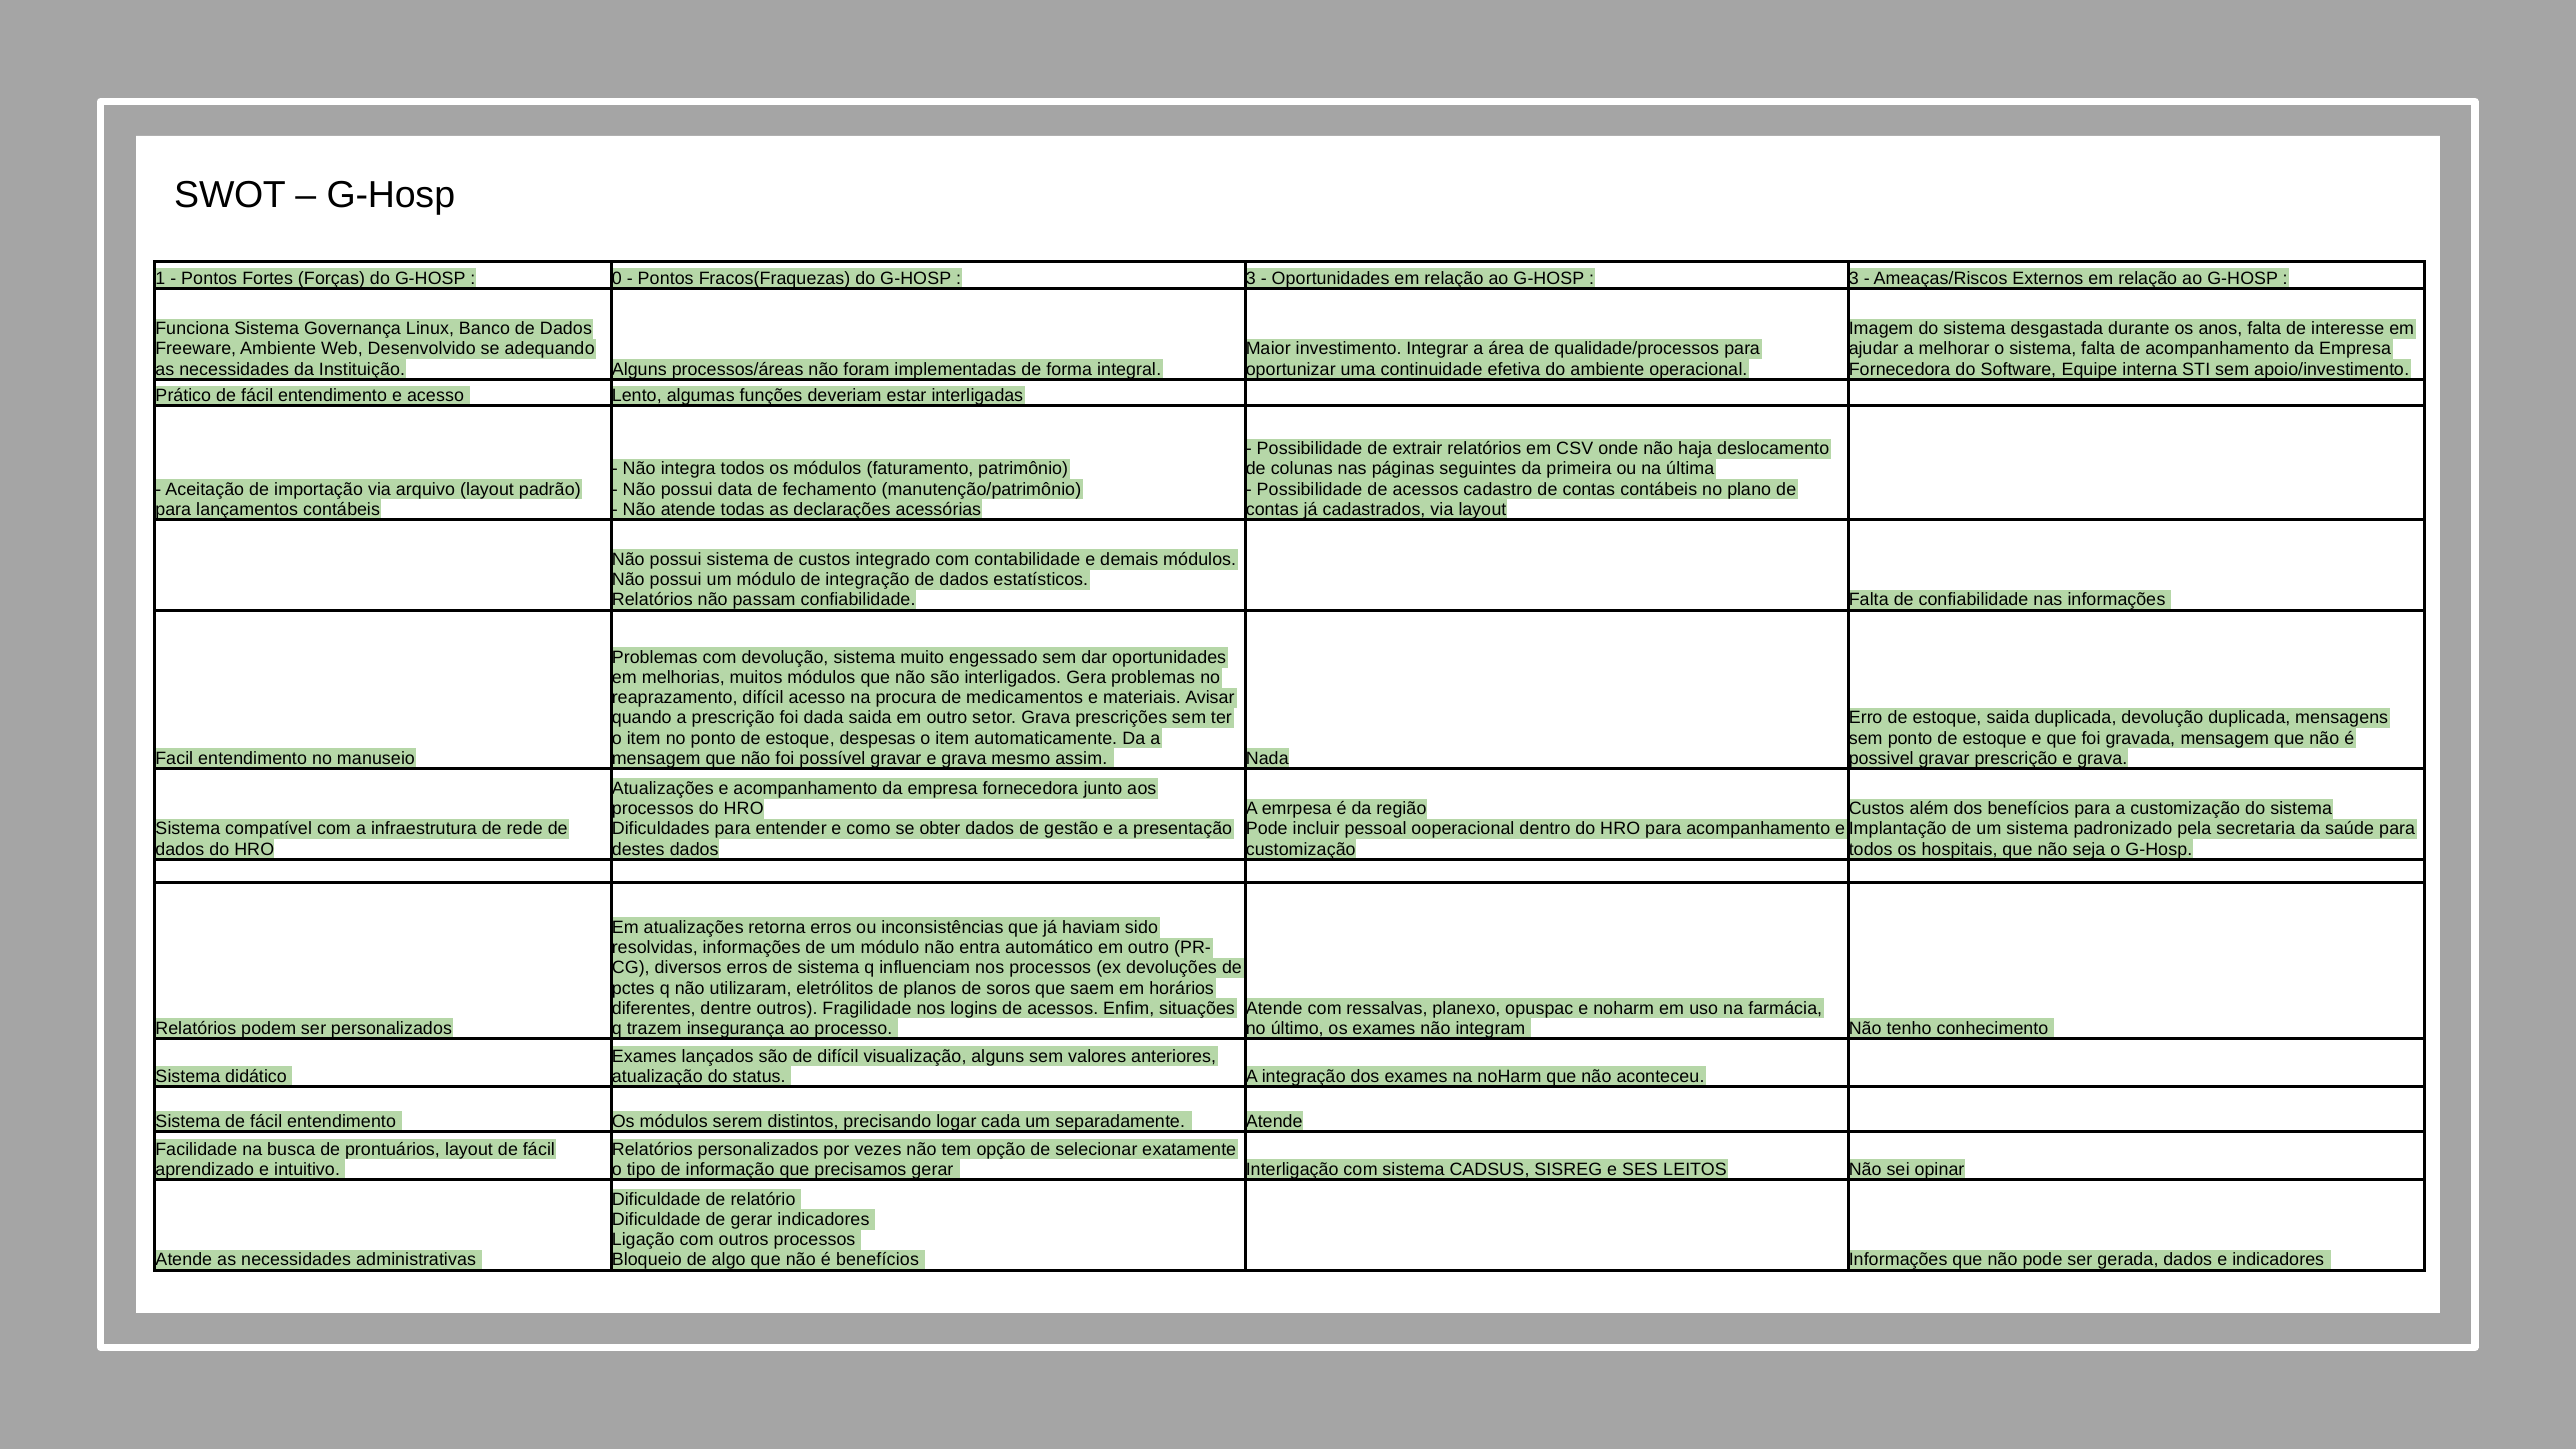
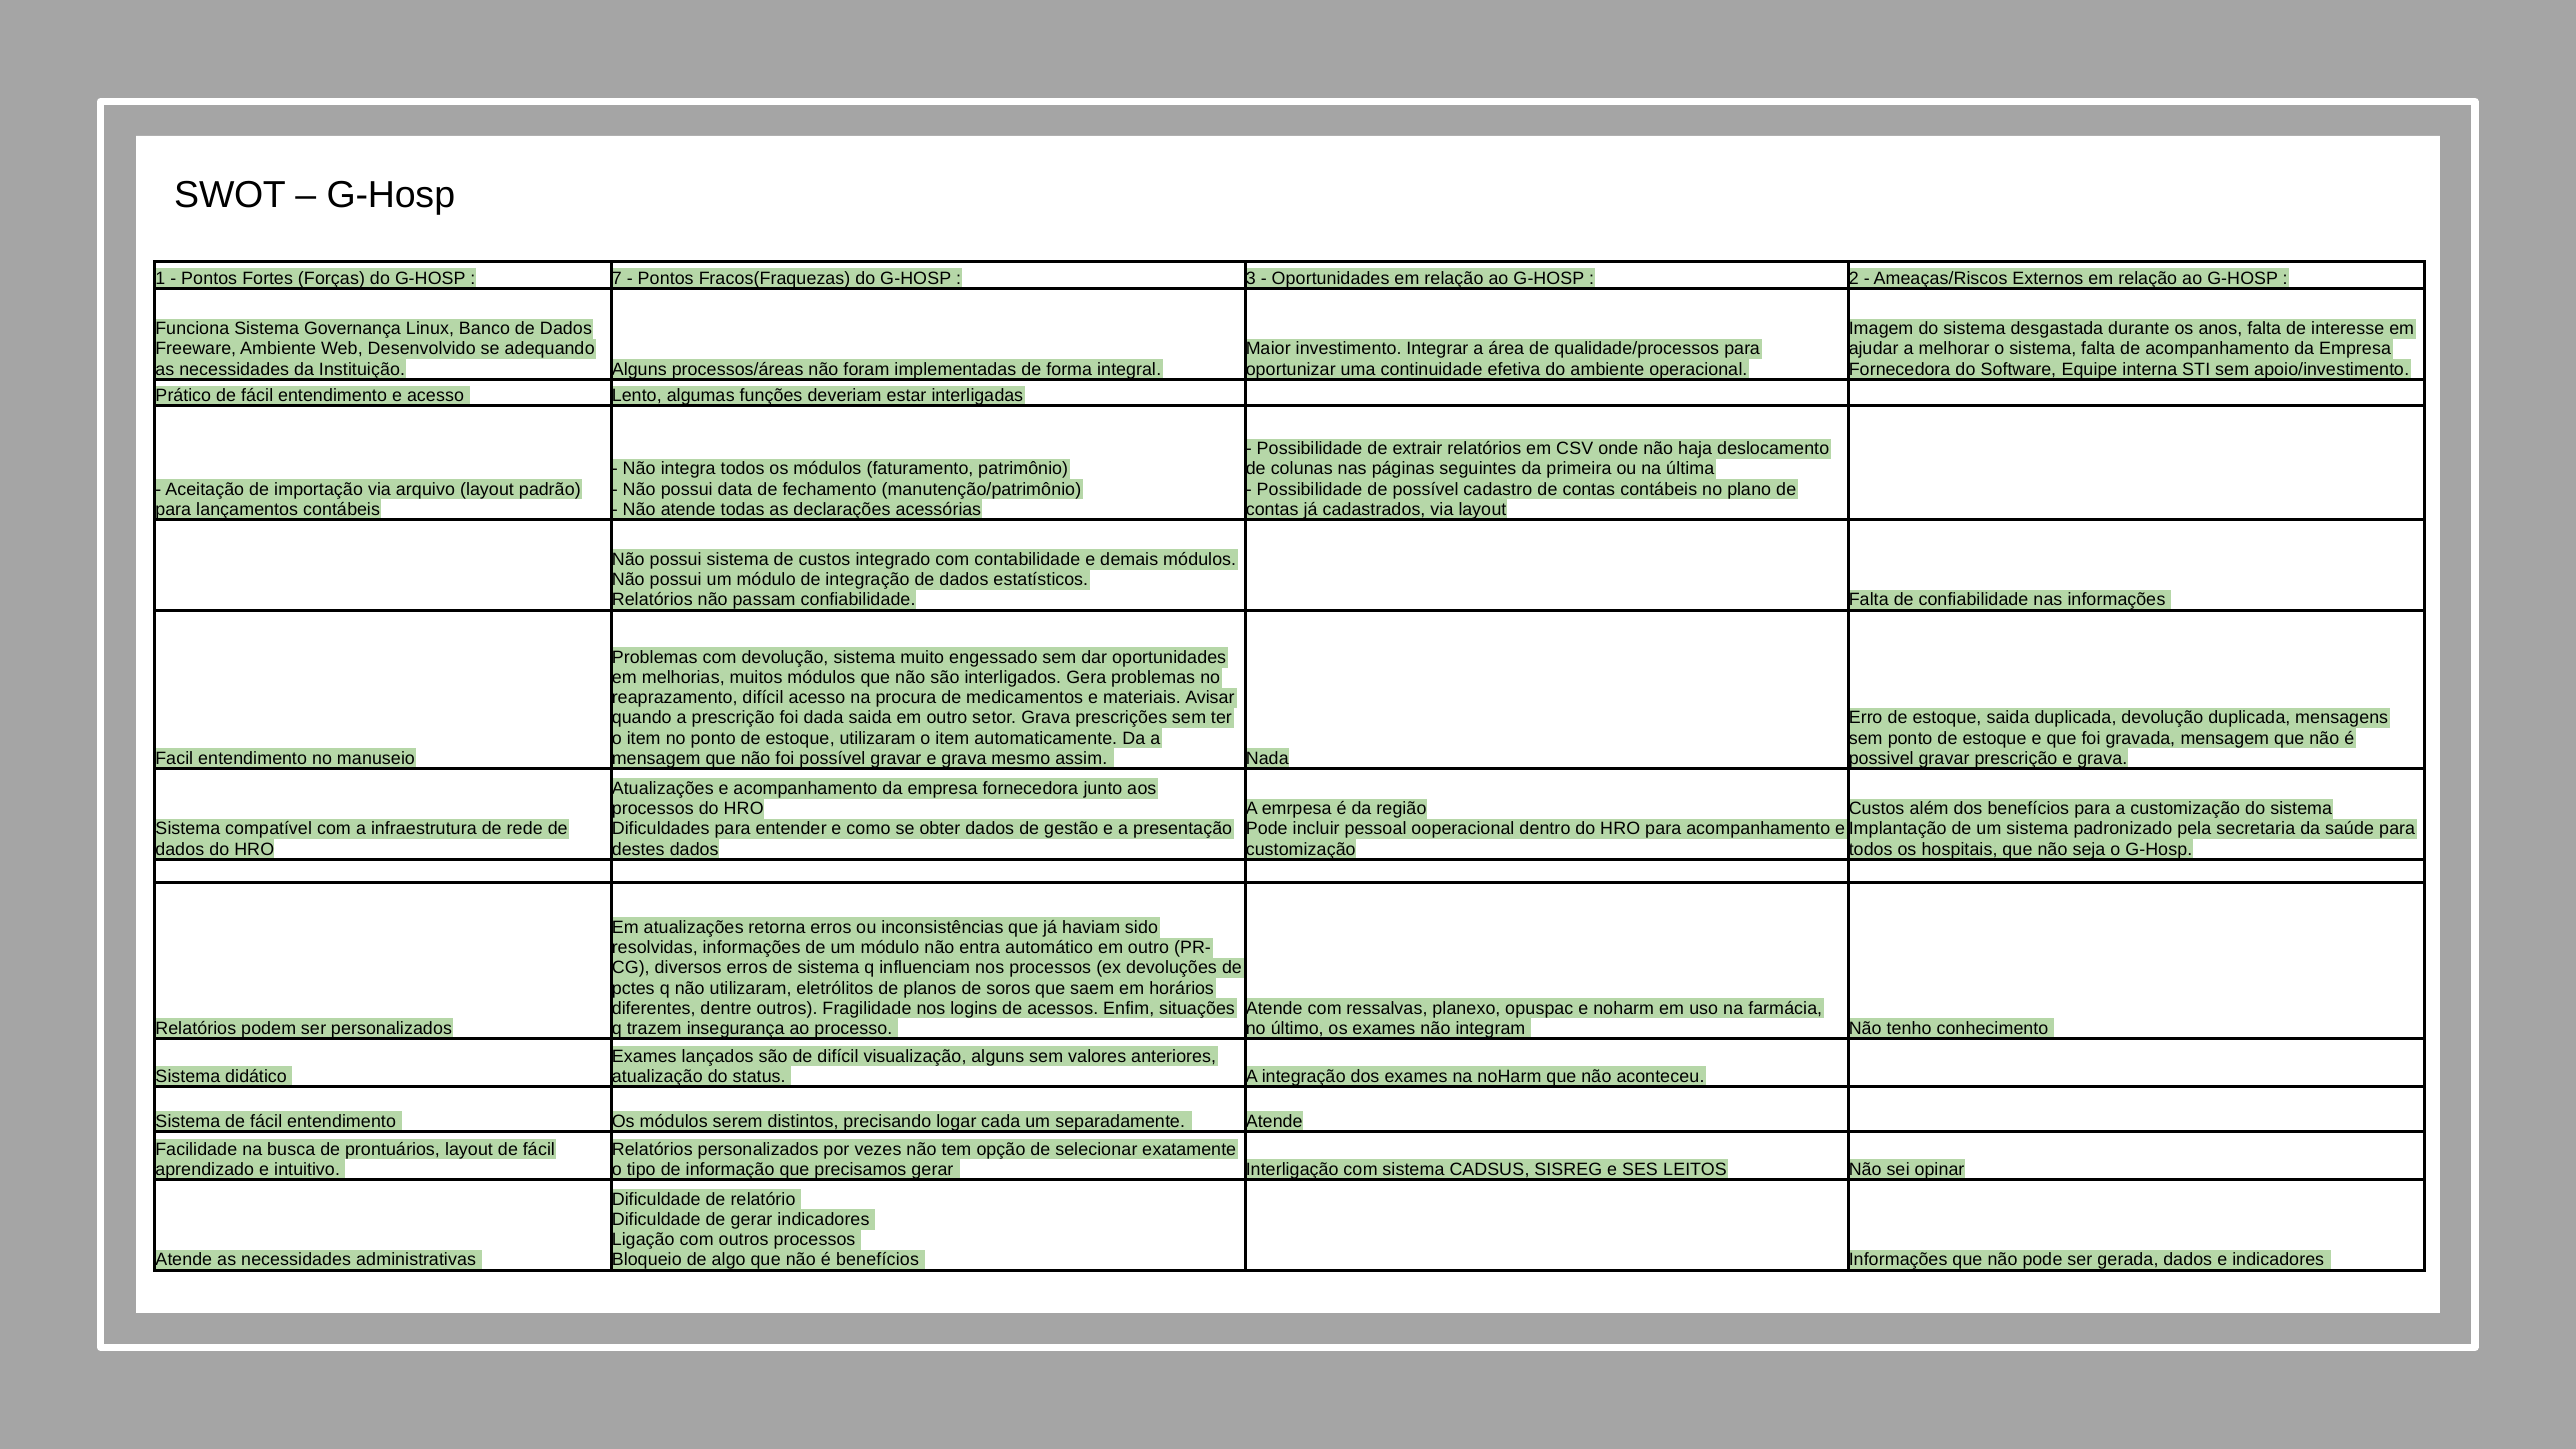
0: 0 -> 7
3 at (1854, 278): 3 -> 2
Possibilidade de acessos: acessos -> possível
estoque despesas: despesas -> utilizaram
